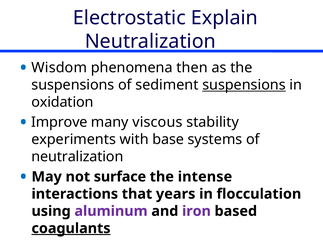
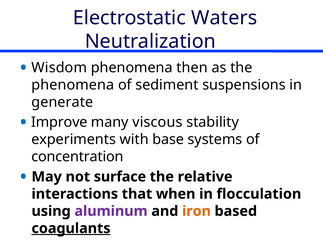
Explain: Explain -> Waters
suspensions at (73, 85): suspensions -> phenomena
suspensions at (244, 85) underline: present -> none
oxidation: oxidation -> generate
neutralization at (77, 157): neutralization -> concentration
intense: intense -> relative
years: years -> when
iron colour: purple -> orange
